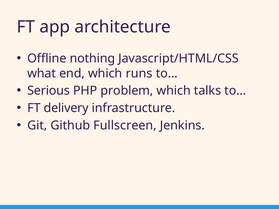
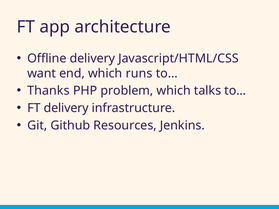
Offline nothing: nothing -> delivery
what: what -> want
Serious: Serious -> Thanks
Fullscreen: Fullscreen -> Resources
